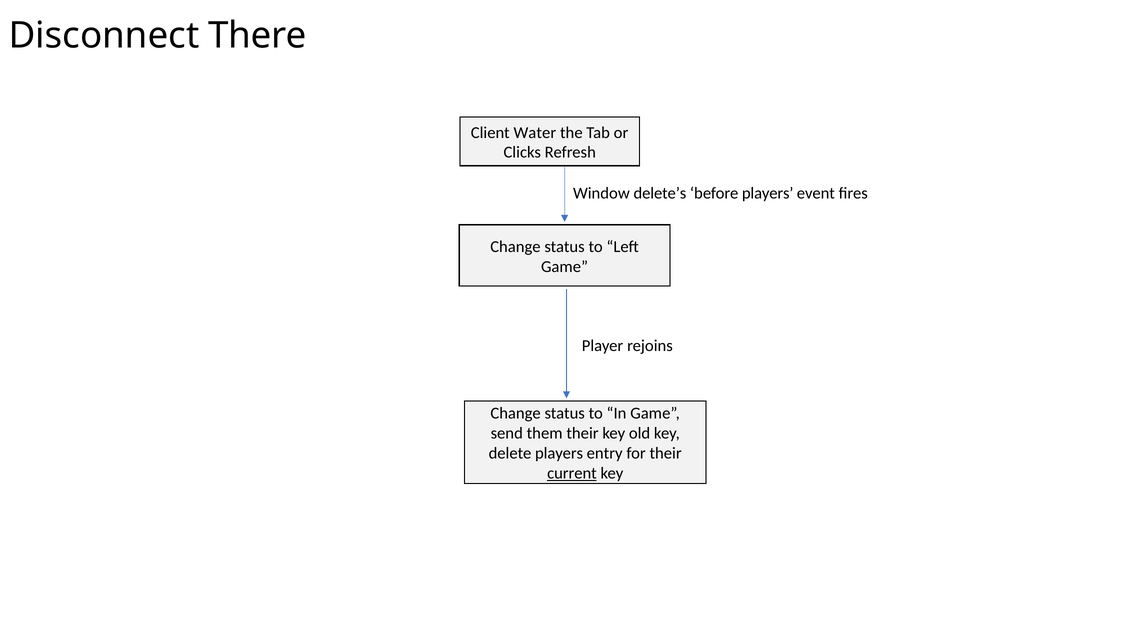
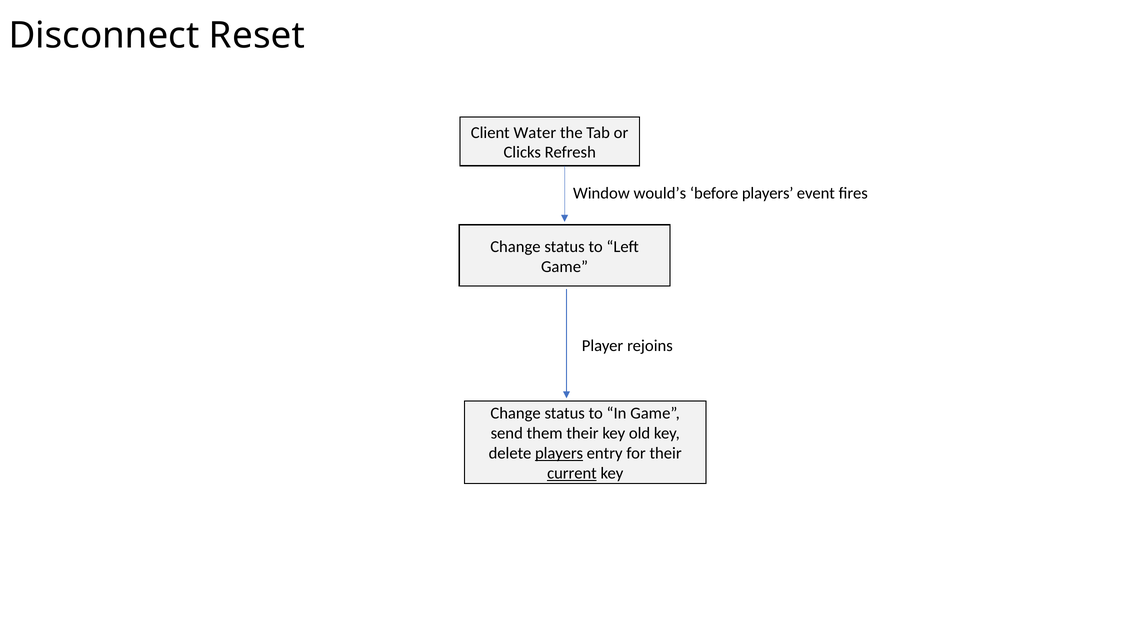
There: There -> Reset
delete’s: delete’s -> would’s
players at (559, 454) underline: none -> present
